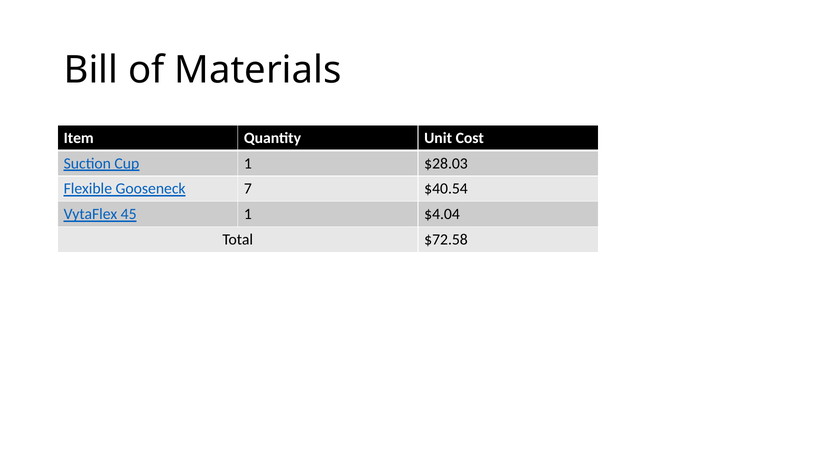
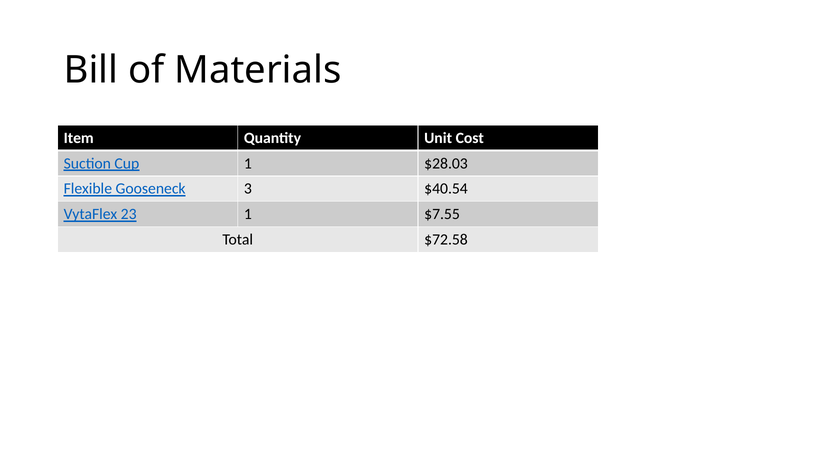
7: 7 -> 3
45: 45 -> 23
$4.04: $4.04 -> $7.55
